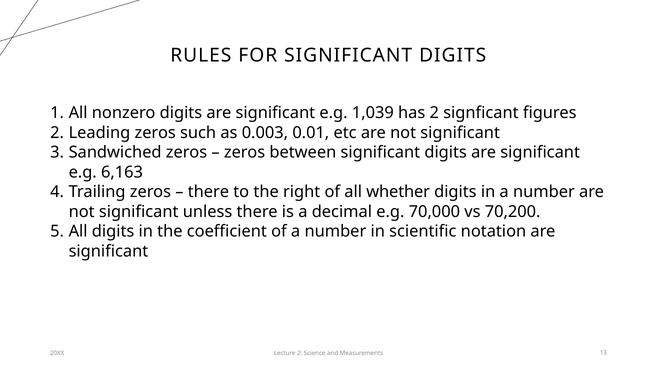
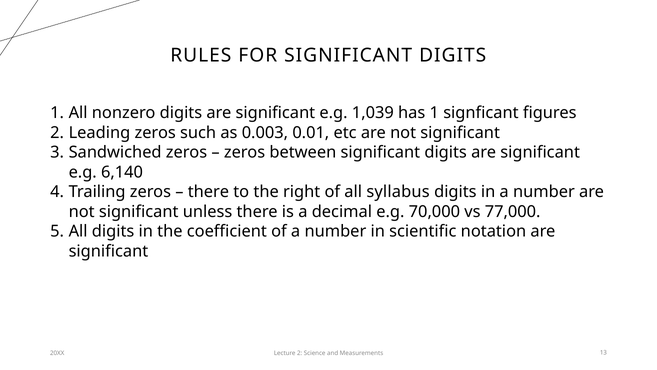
has 2: 2 -> 1
6,163: 6,163 -> 6,140
whether: whether -> syllabus
70,200: 70,200 -> 77,000
